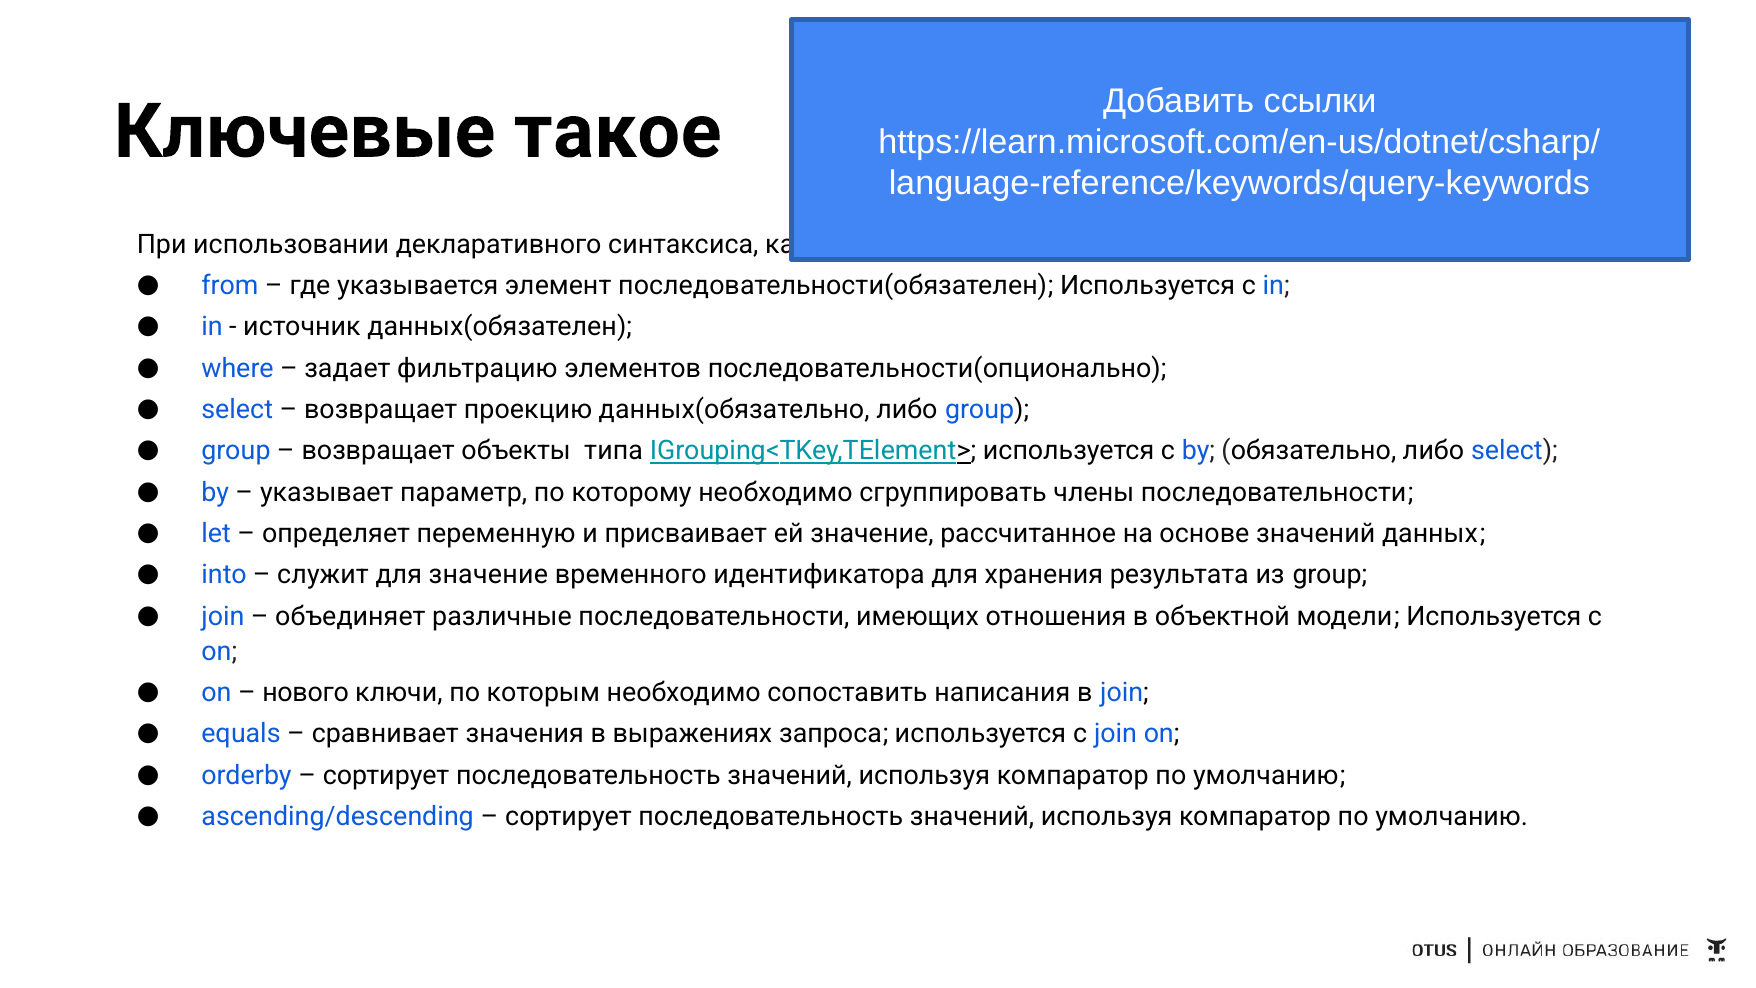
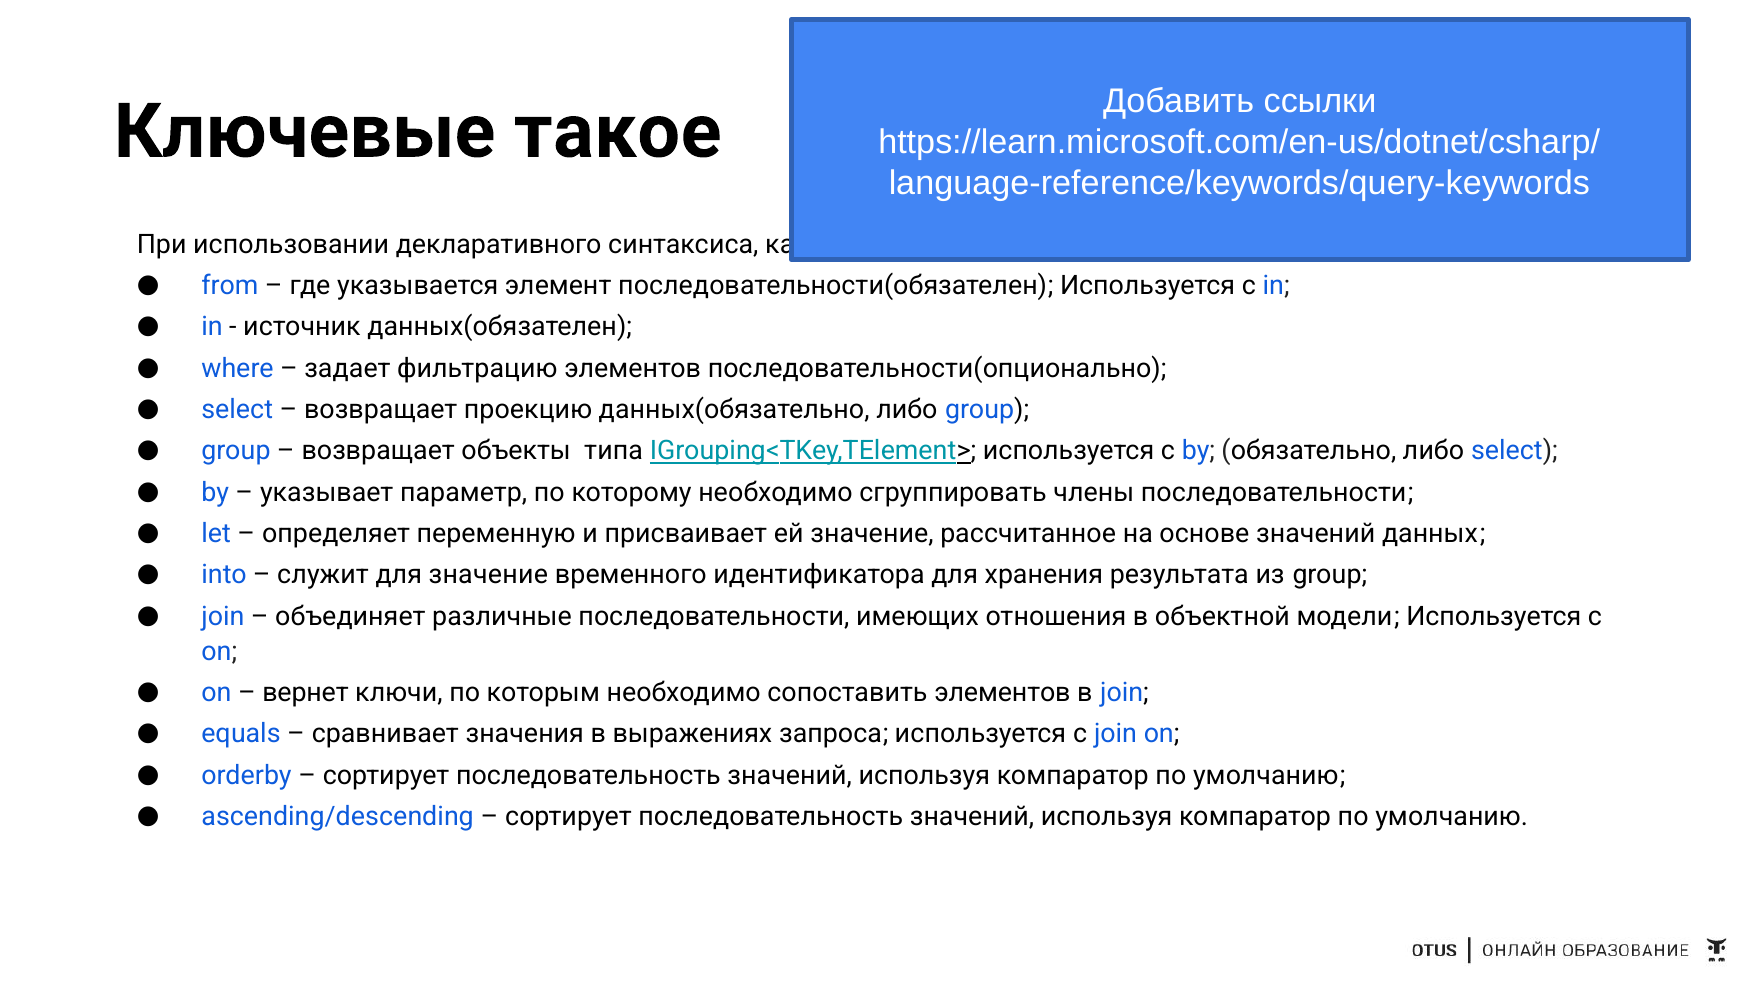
нового: нового -> вернет
сопоставить написания: написания -> элементов
